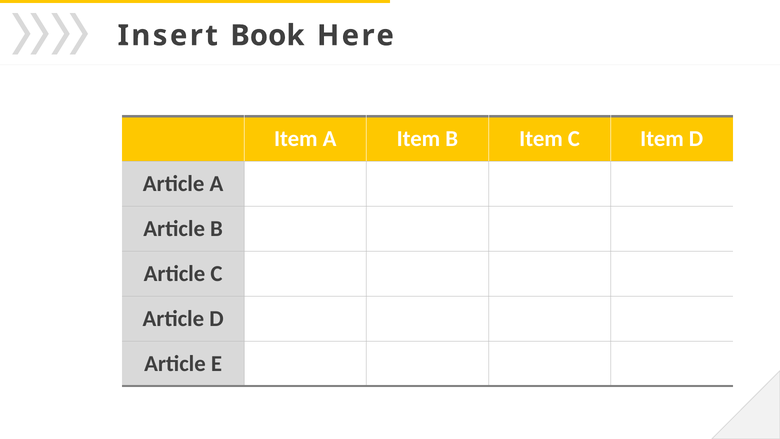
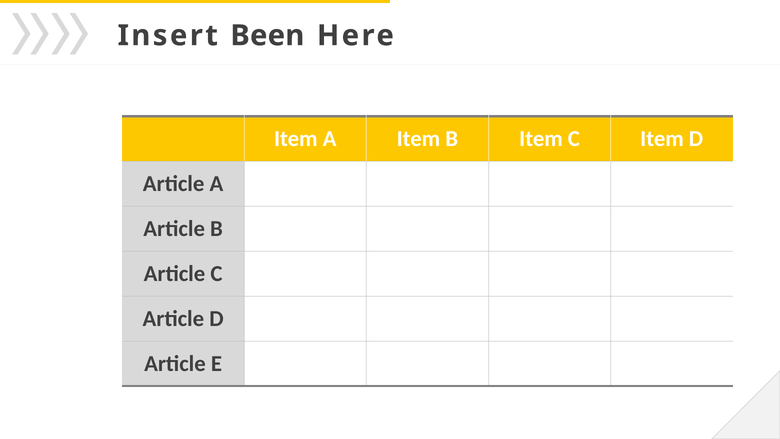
Book: Book -> Been
